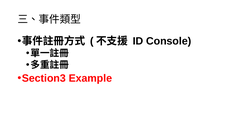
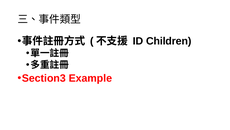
Console: Console -> Children
